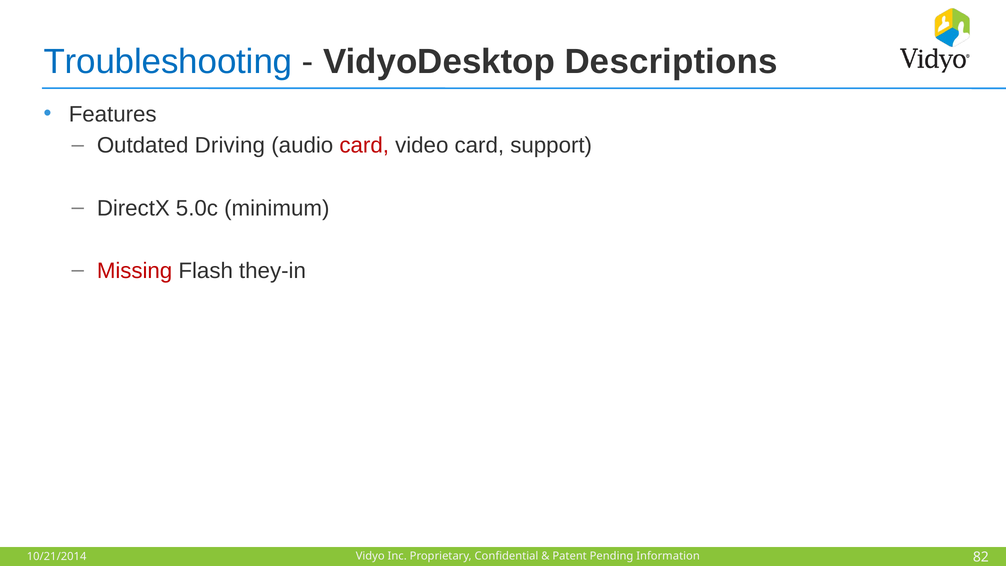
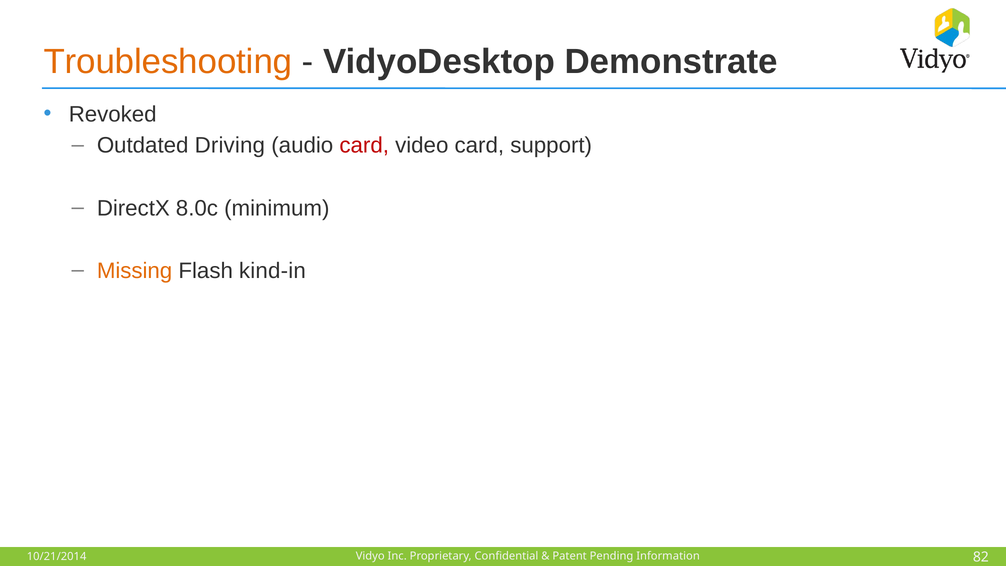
Troubleshooting colour: blue -> orange
Descriptions: Descriptions -> Demonstrate
Features: Features -> Revoked
5.0c: 5.0c -> 8.0c
Missing colour: red -> orange
they-in: they-in -> kind-in
